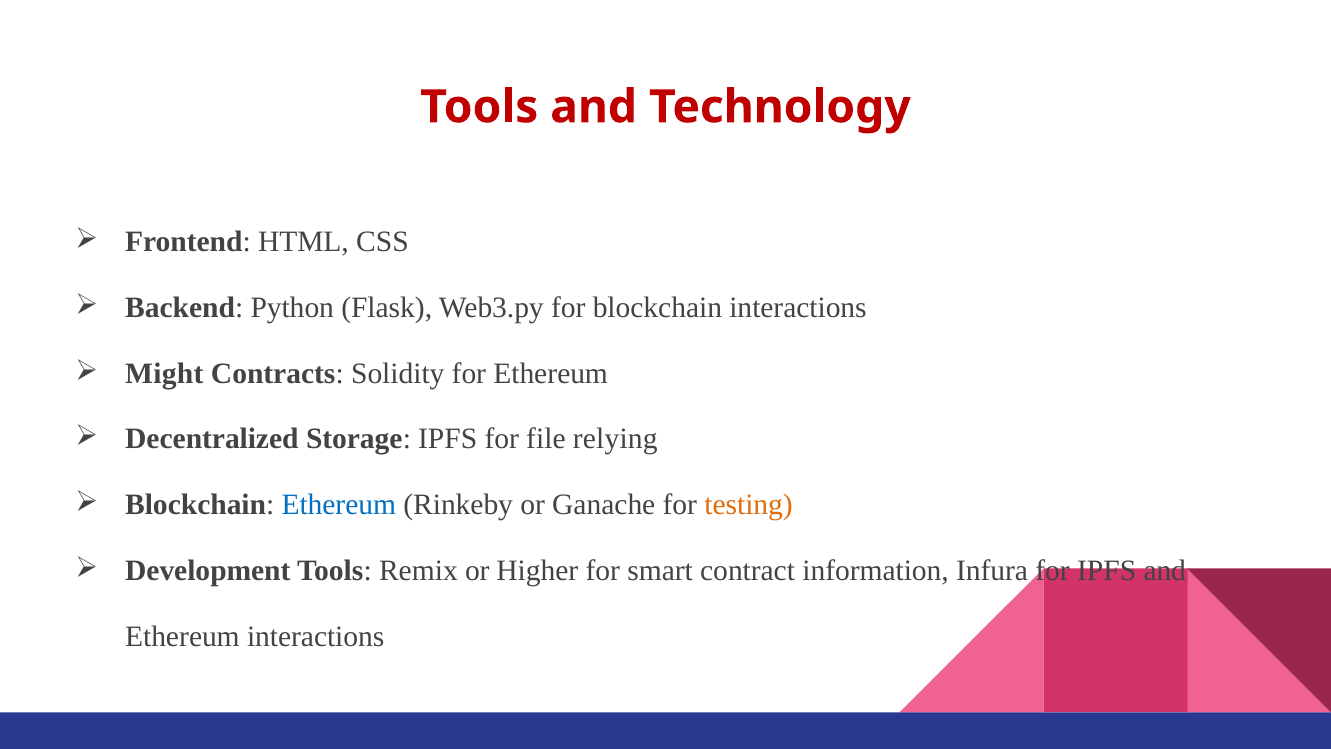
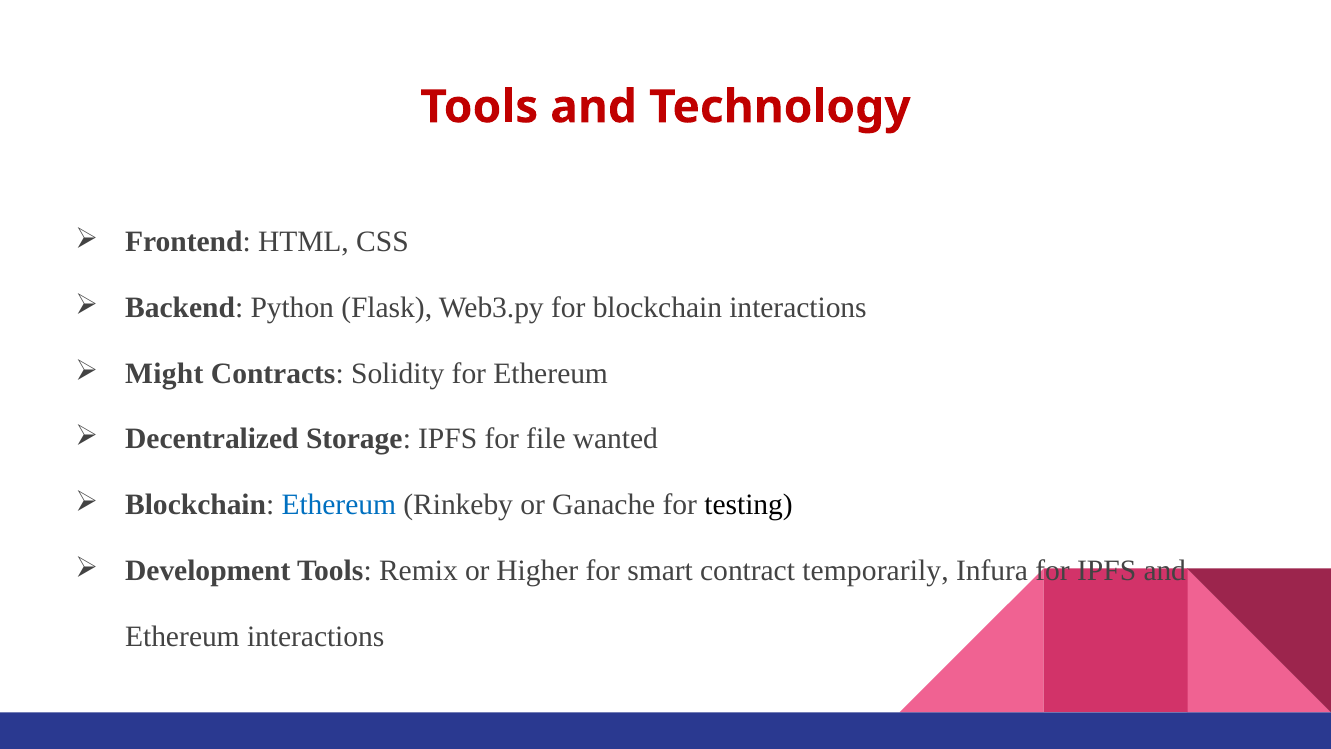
relying: relying -> wanted
testing colour: orange -> black
information: information -> temporarily
